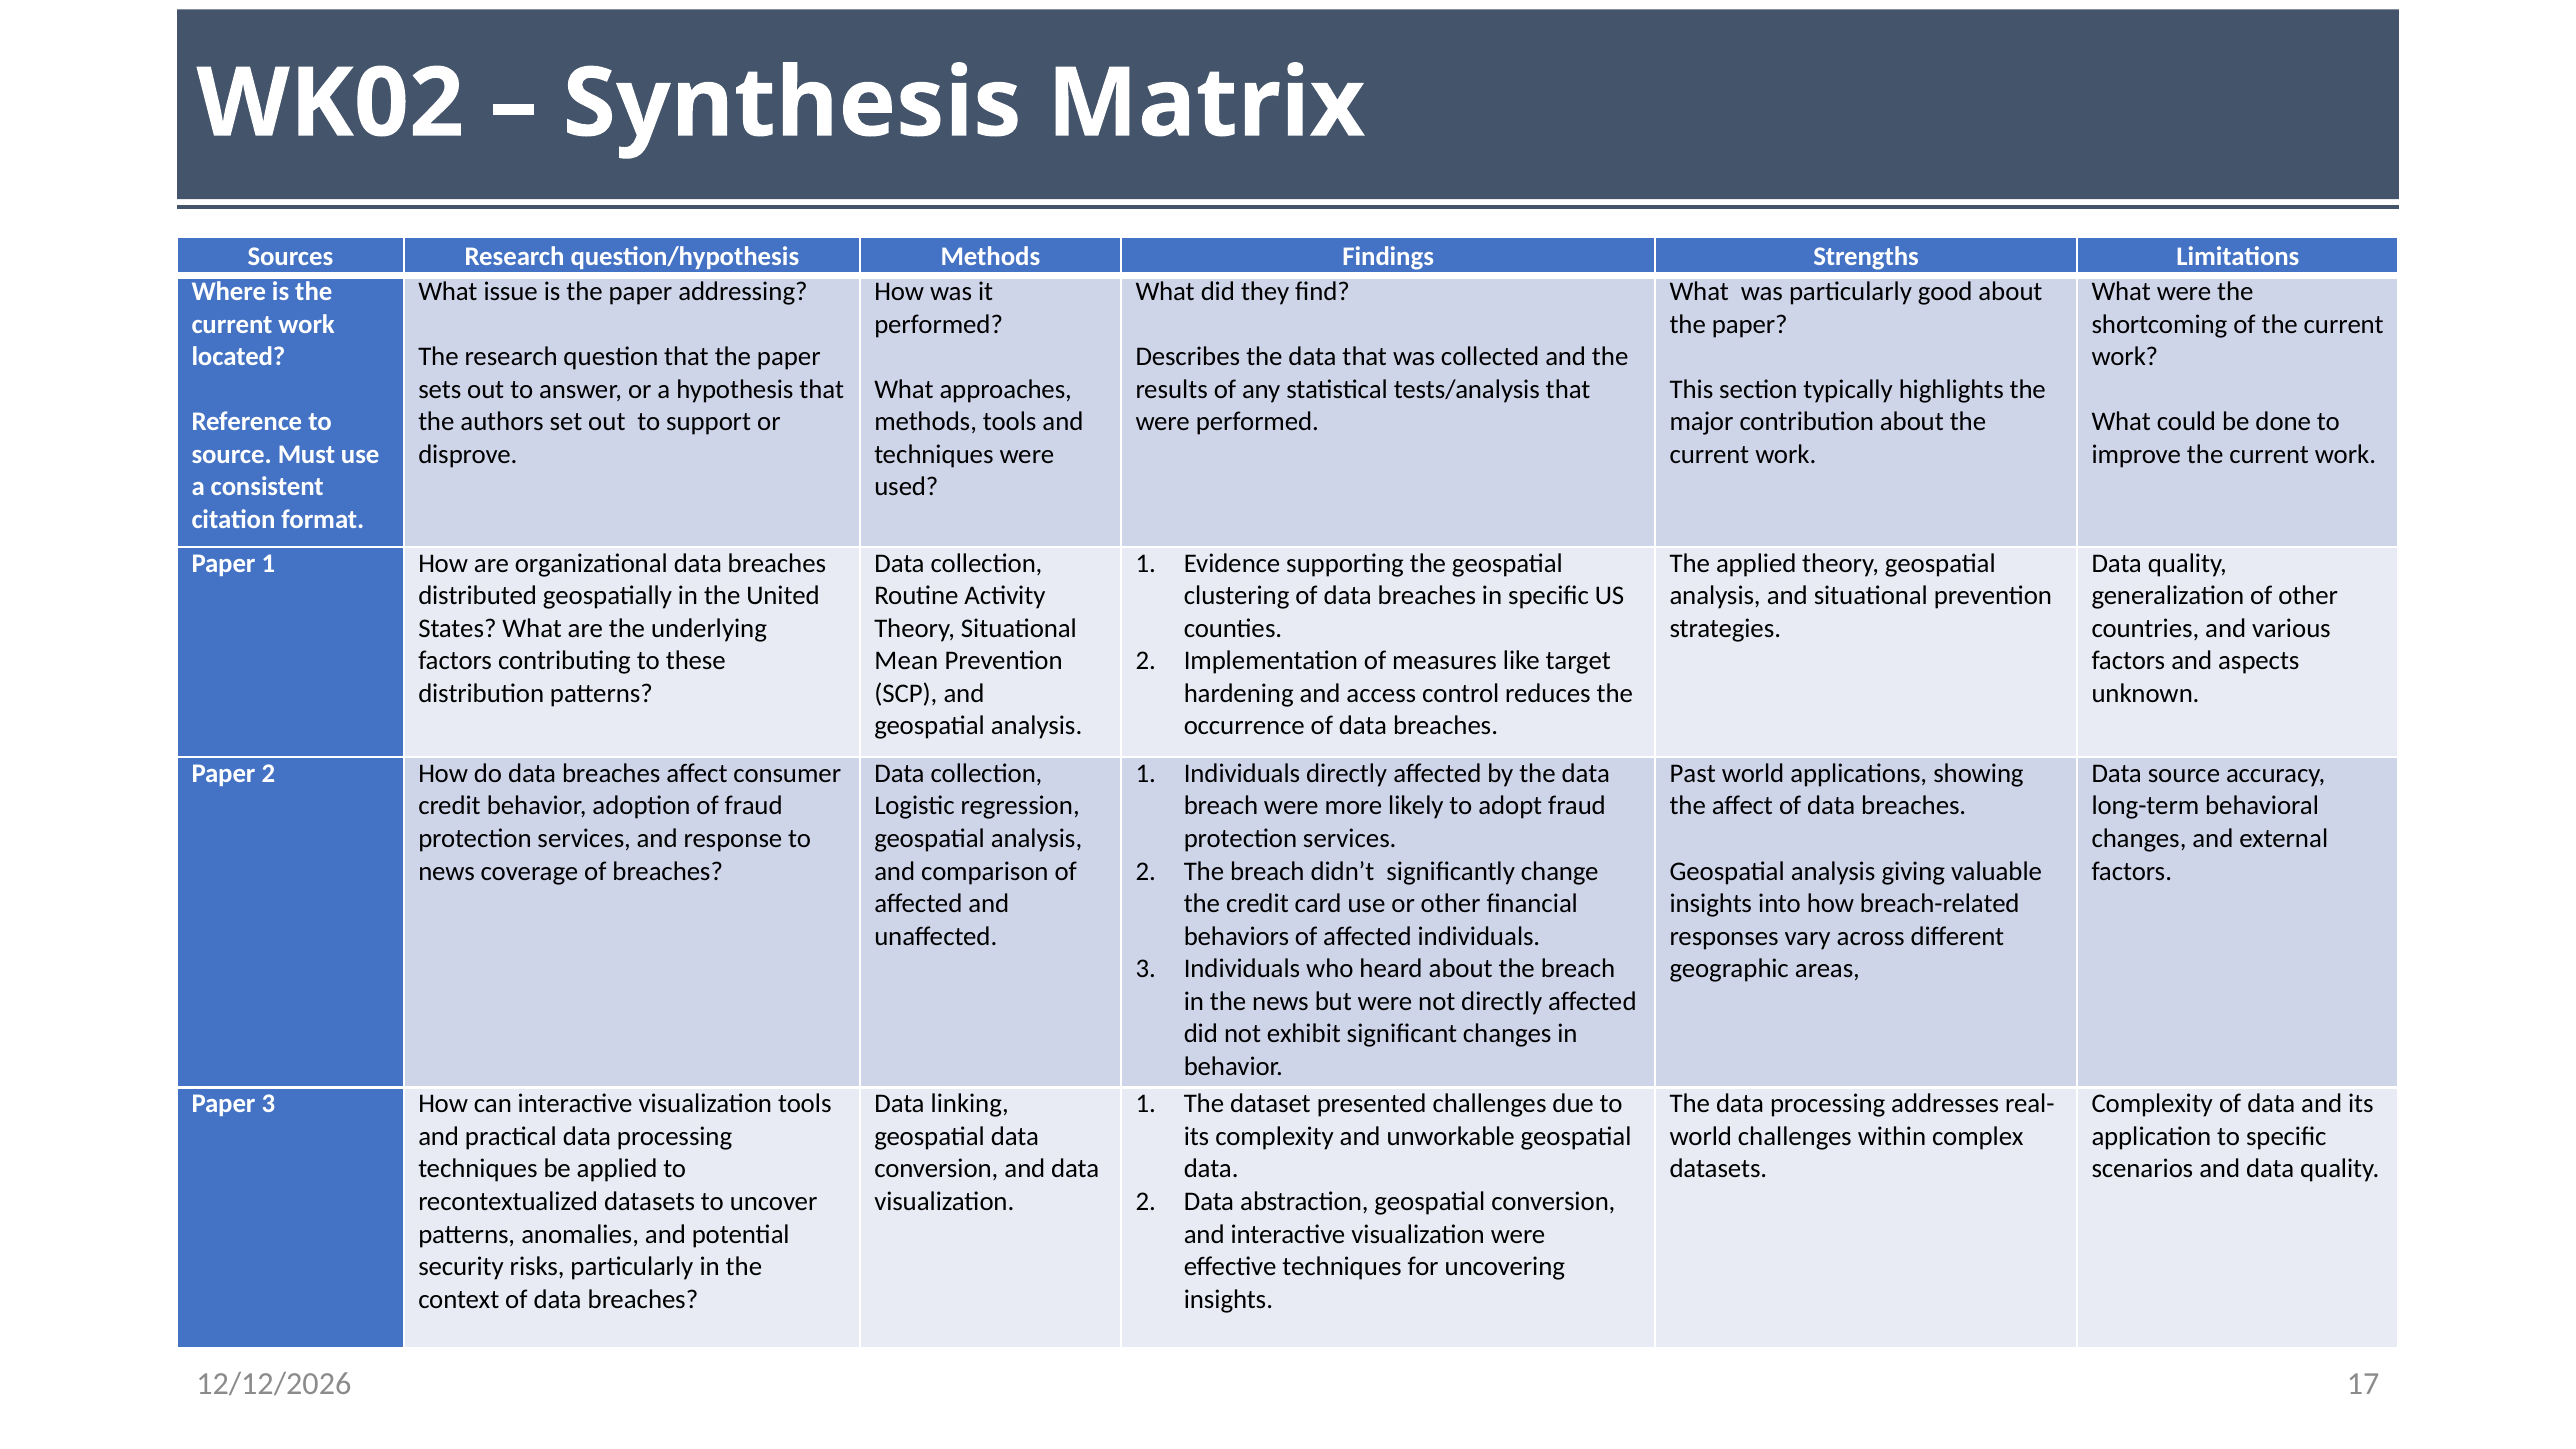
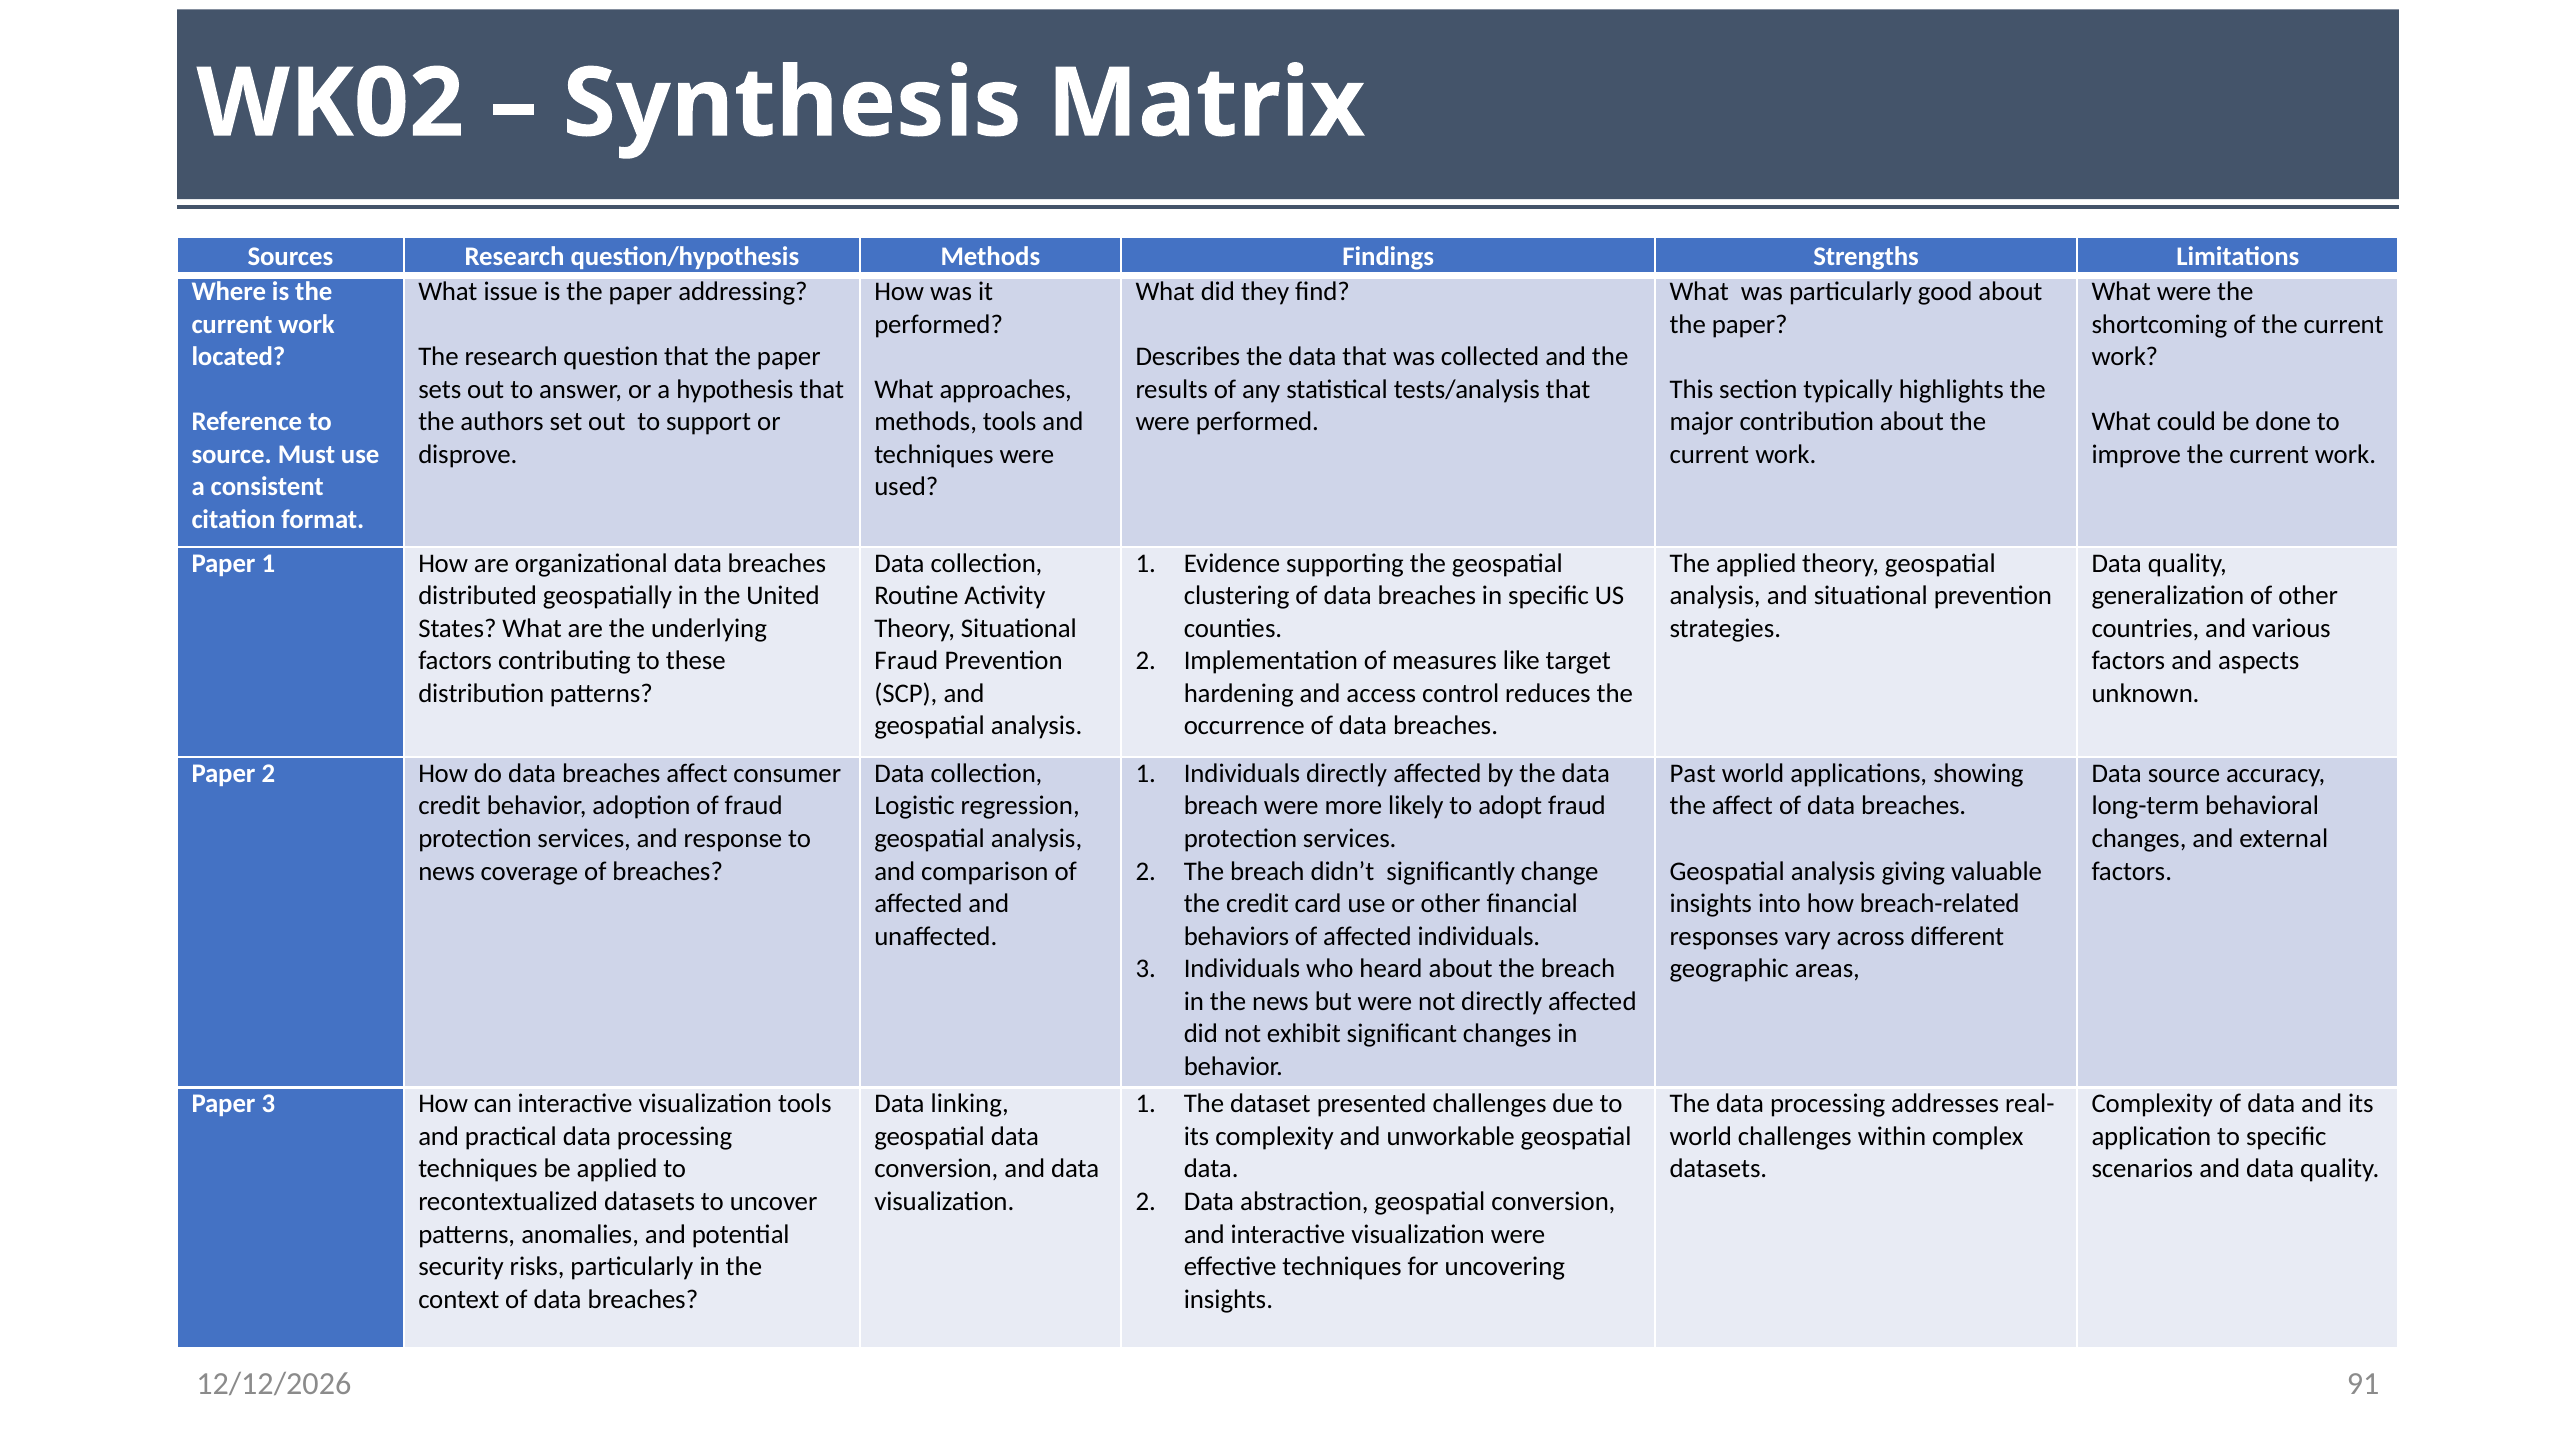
Mean at (906, 661): Mean -> Fraud
17: 17 -> 91
